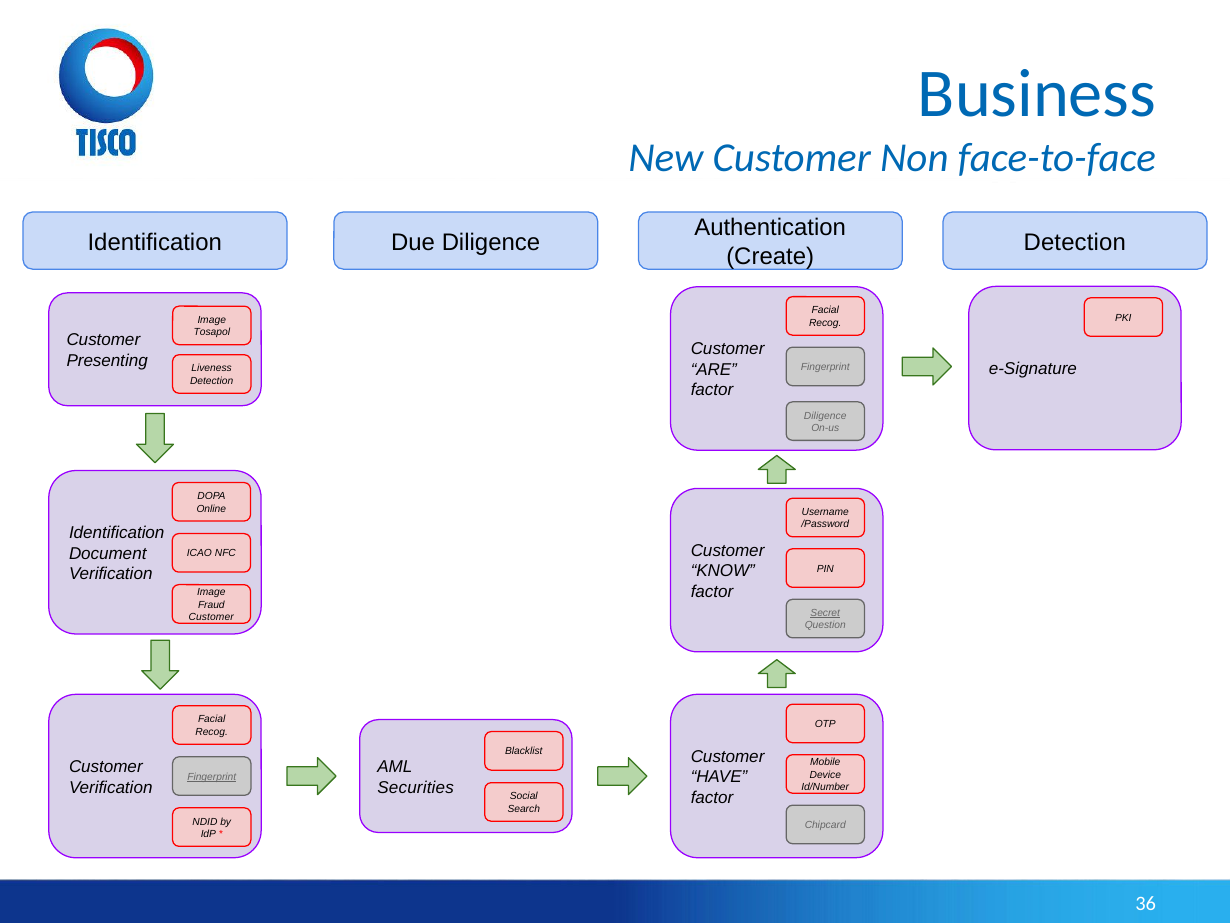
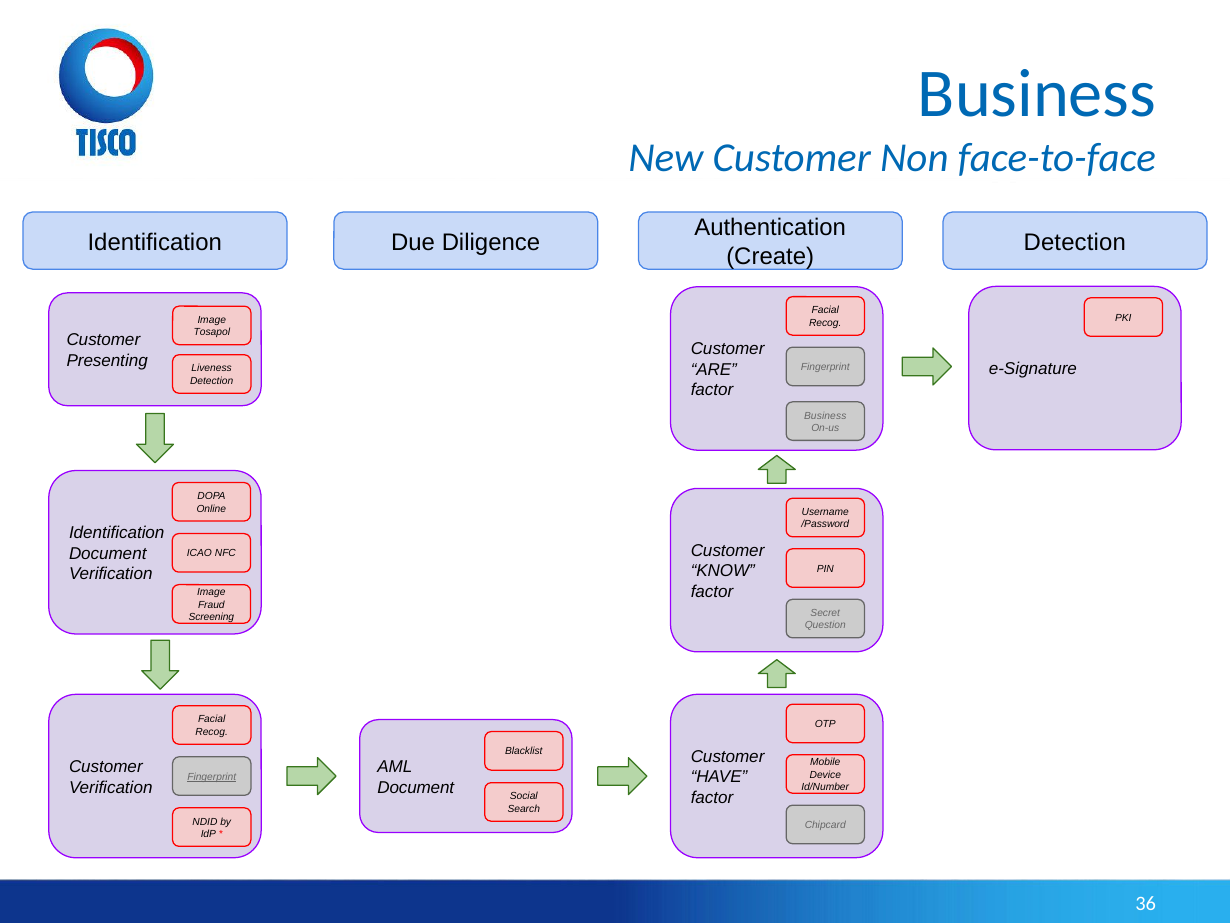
Diligence at (825, 415): Diligence -> Business
Secret underline: present -> none
Customer at (211, 617): Customer -> Screening
Securities at (416, 787): Securities -> Document
